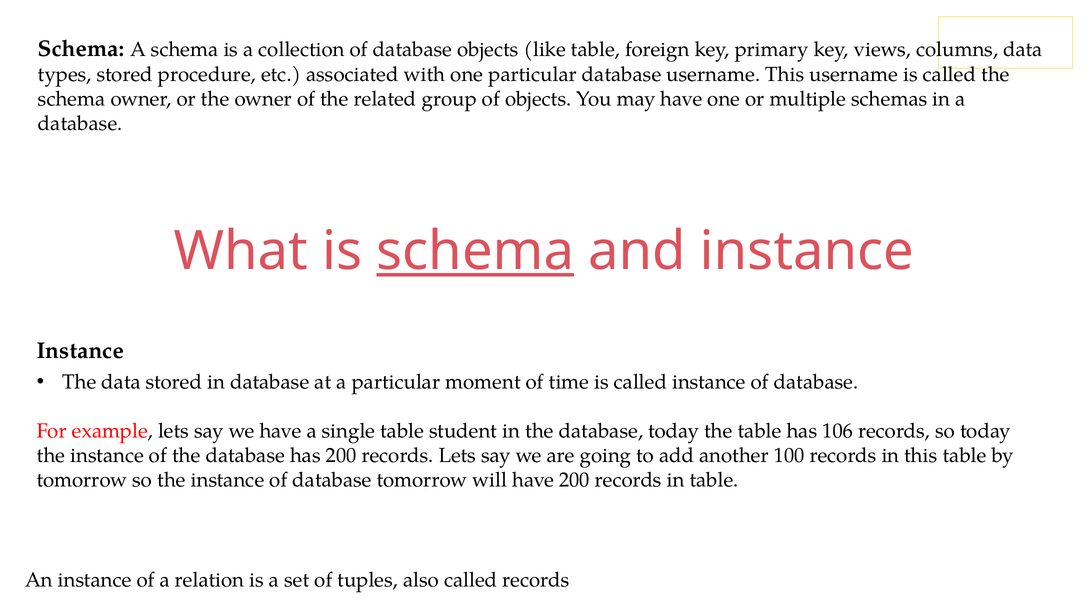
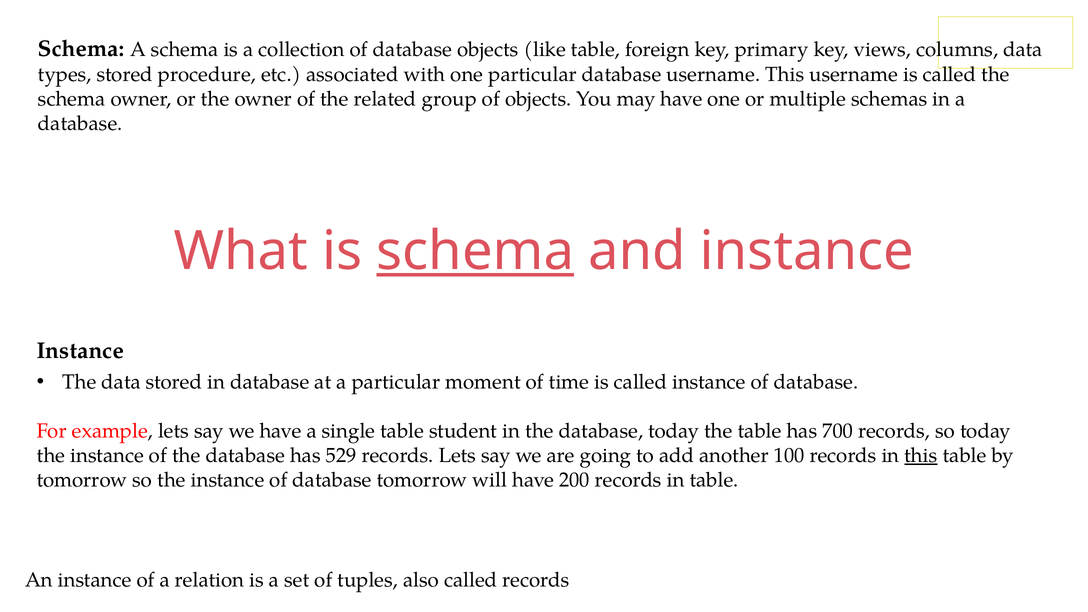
106: 106 -> 700
has 200: 200 -> 529
this at (921, 455) underline: none -> present
